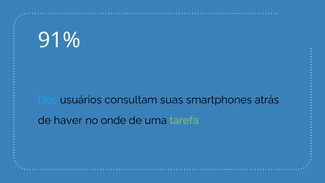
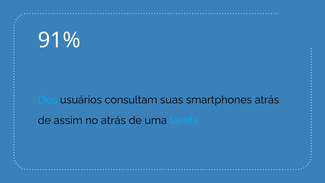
haver: haver -> assim
no onde: onde -> atrás
tarefa colour: light green -> light blue
